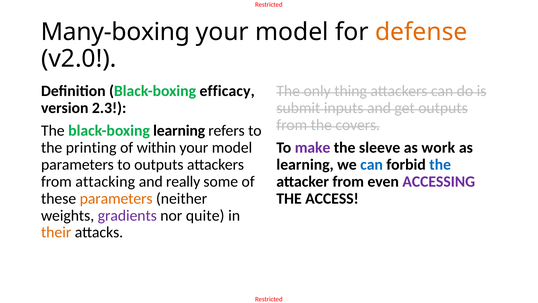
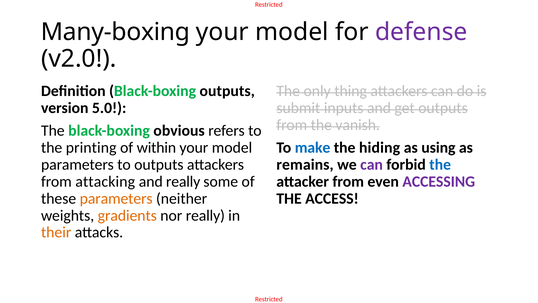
defense colour: orange -> purple
Black-boxing efficacy: efficacy -> outputs
2.3: 2.3 -> 5.0
covers: covers -> vanish
black-boxing learning: learning -> obvious
make colour: purple -> blue
sleeve: sleeve -> hiding
work: work -> using
learning at (305, 164): learning -> remains
can at (372, 164) colour: blue -> purple
gradients colour: purple -> orange
nor quite: quite -> really
